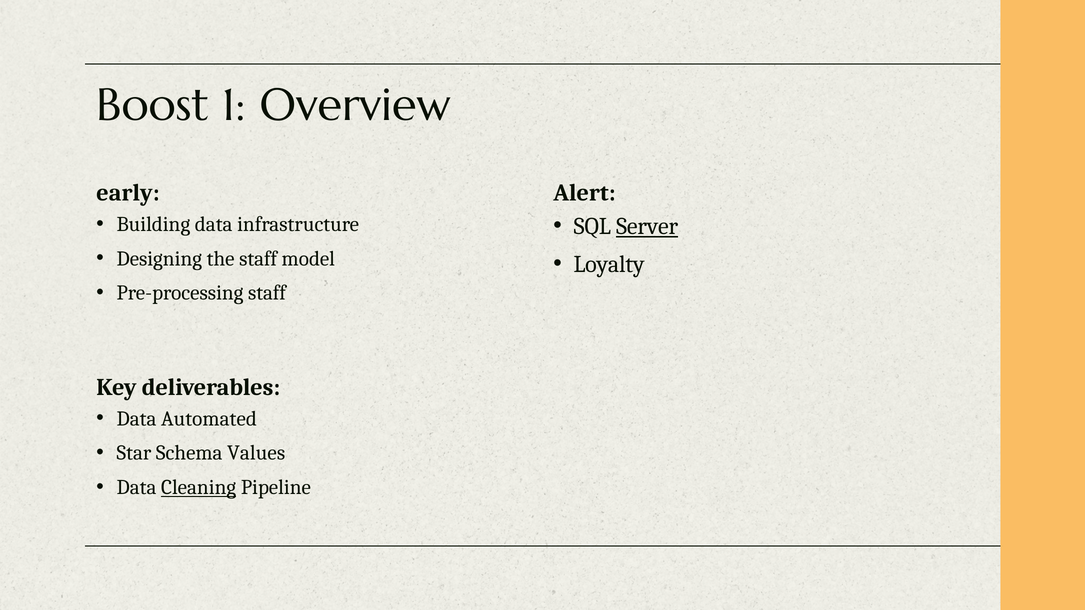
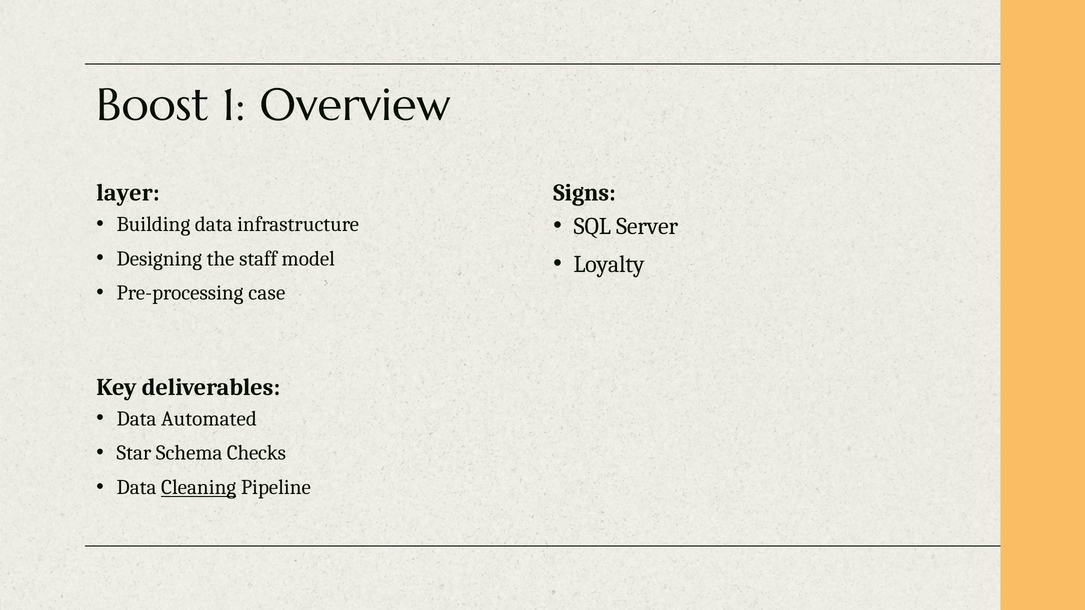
early: early -> layer
Alert: Alert -> Signs
Server underline: present -> none
Pre-processing staff: staff -> case
Values: Values -> Checks
